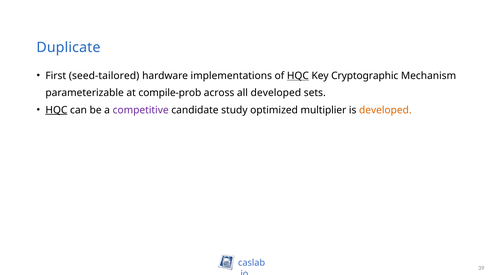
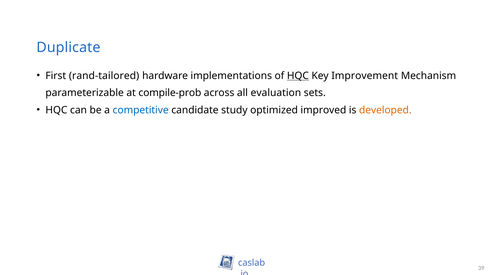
seed-tailored: seed-tailored -> rand-tailored
Cryptographic: Cryptographic -> Improvement
all developed: developed -> evaluation
HQC at (56, 110) underline: present -> none
competitive colour: purple -> blue
multiplier: multiplier -> improved
